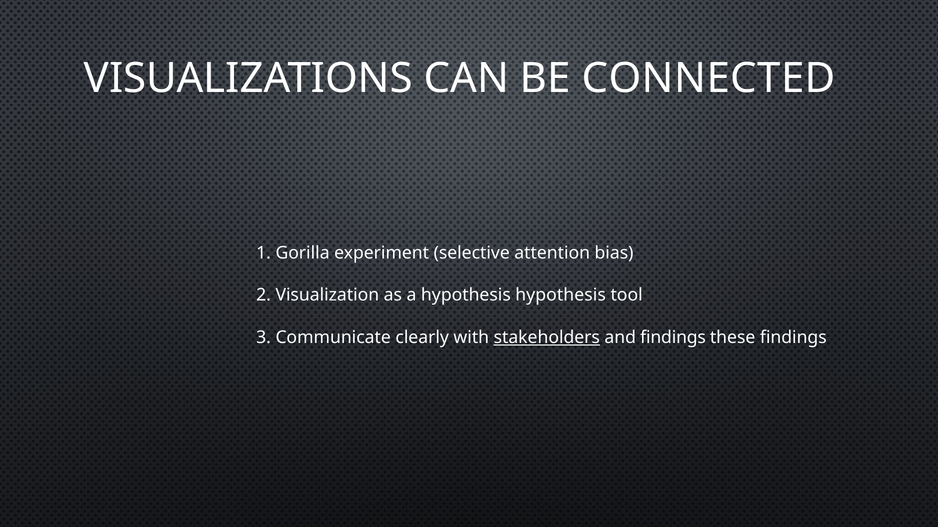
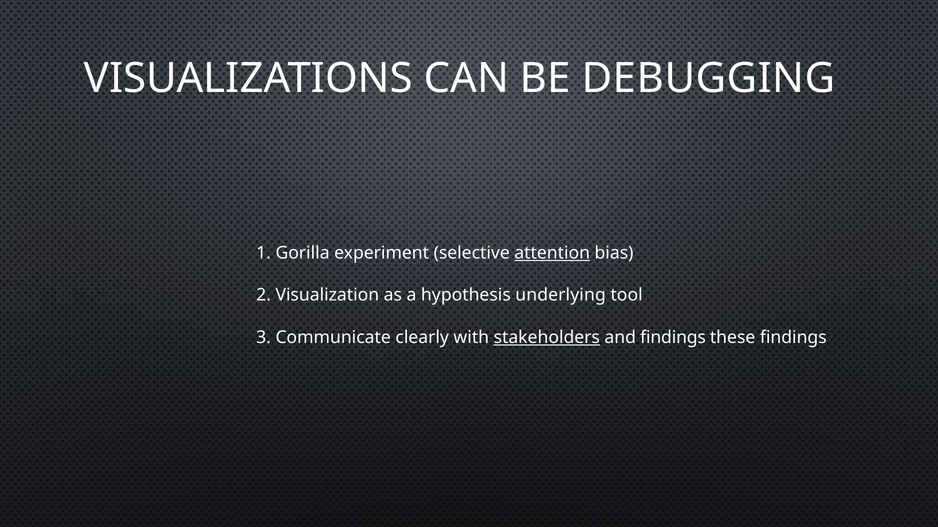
CONNECTED: CONNECTED -> DEBUGGING
attention underline: none -> present
hypothesis hypothesis: hypothesis -> underlying
